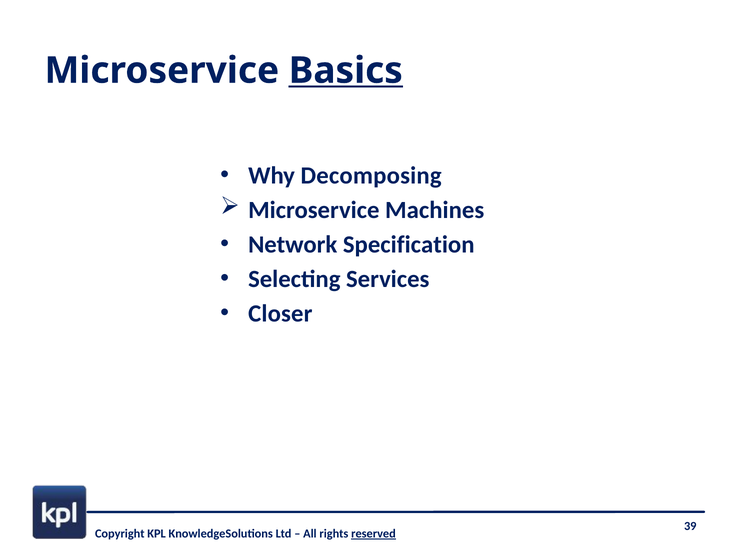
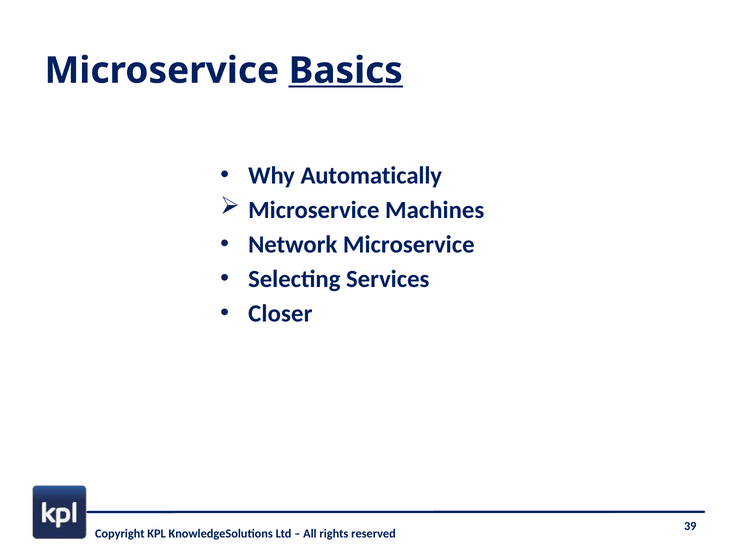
Decomposing: Decomposing -> Automatically
Network Specification: Specification -> Microservice
reserved underline: present -> none
